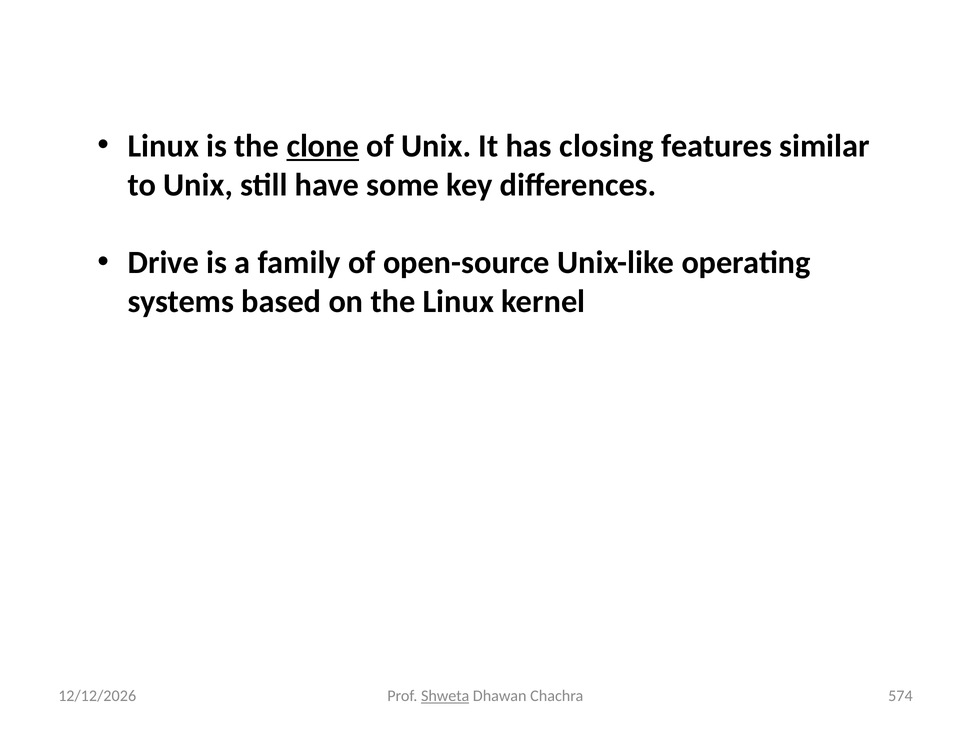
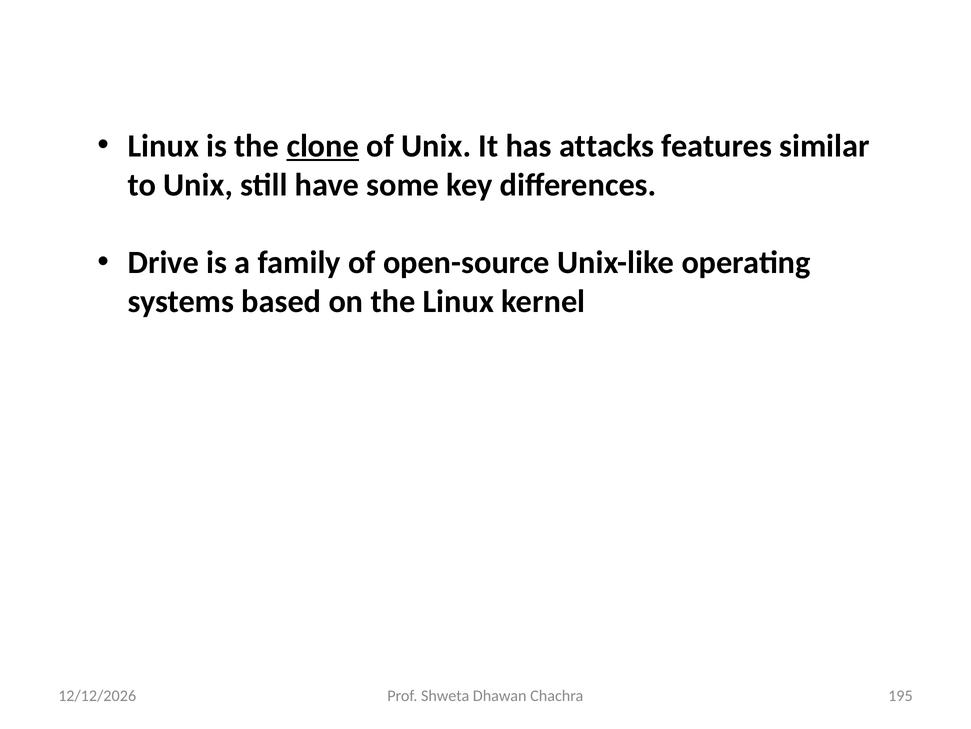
closing: closing -> attacks
Shweta underline: present -> none
574: 574 -> 195
